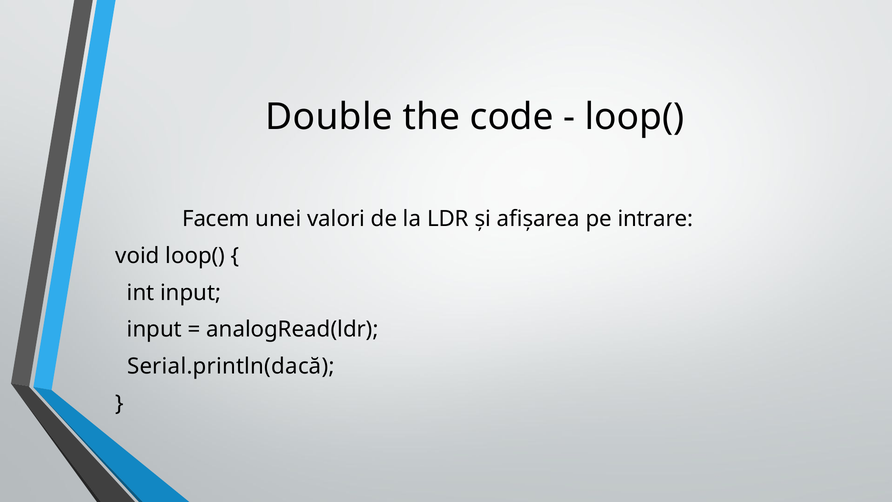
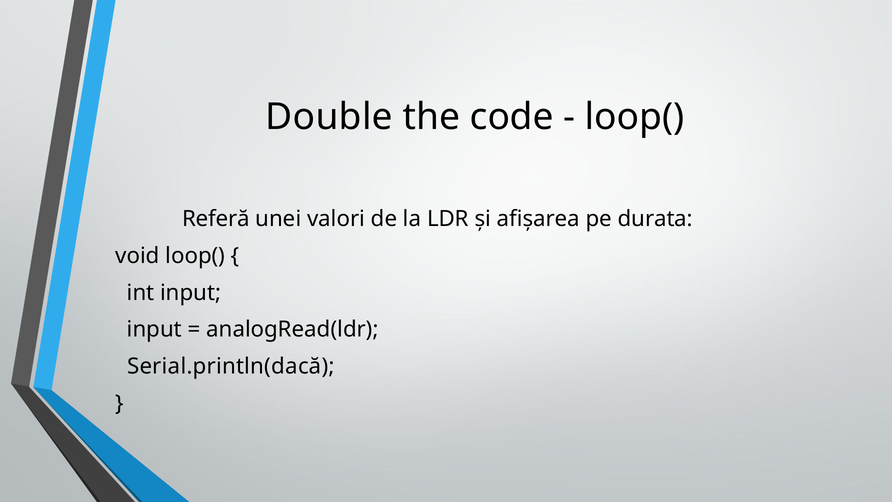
Facem: Facem -> Referă
intrare: intrare -> durata
